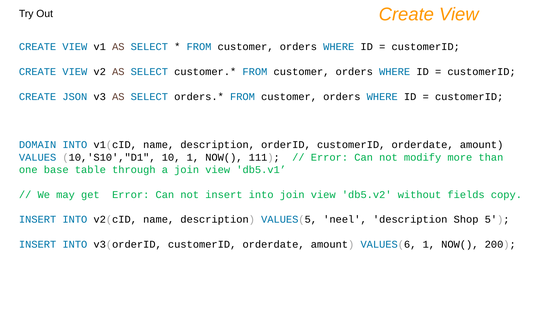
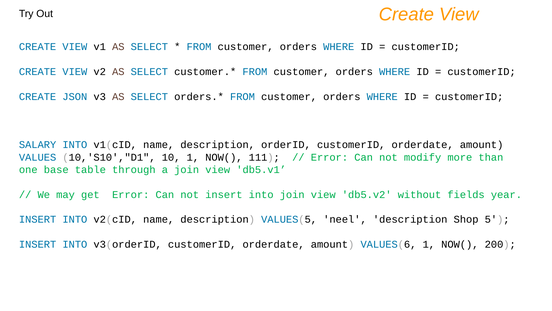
DOMAIN: DOMAIN -> SALARY
copy: copy -> year
